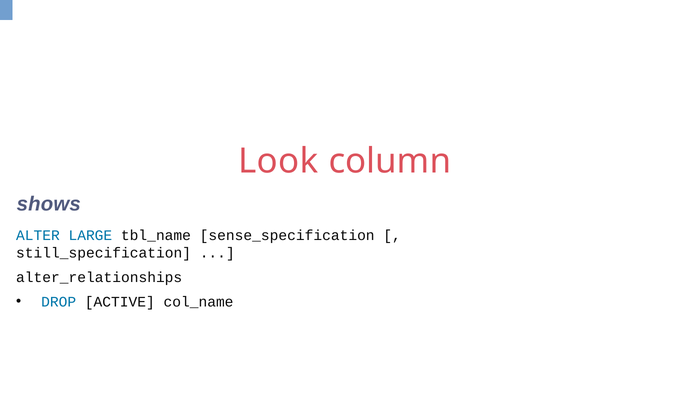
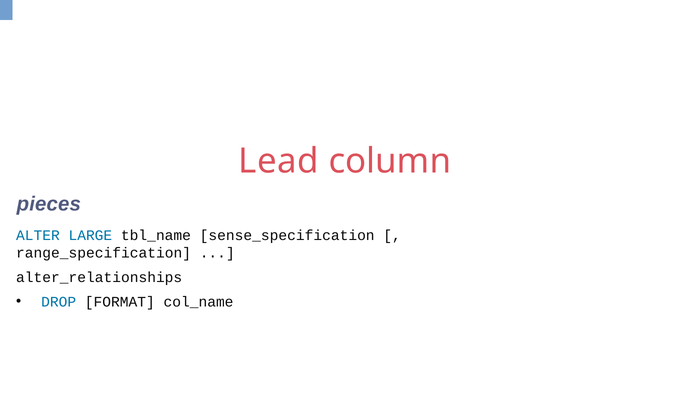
Look: Look -> Lead
shows: shows -> pieces
still_specification: still_specification -> range_specification
ACTIVE: ACTIVE -> FORMAT
